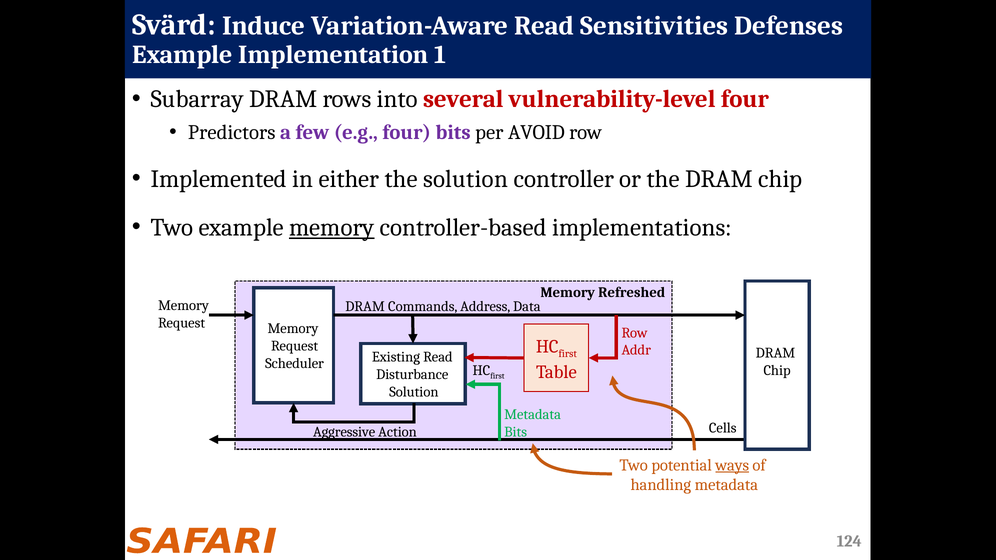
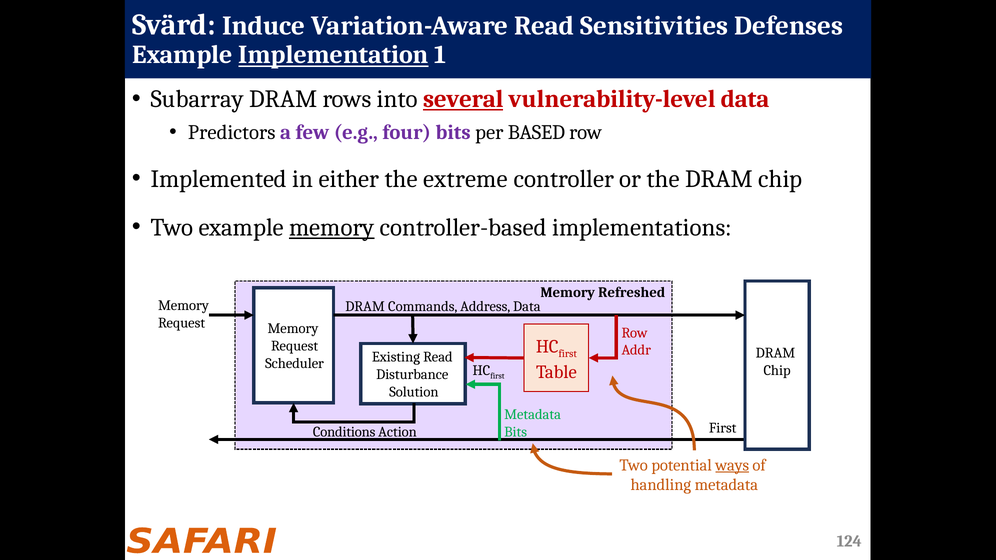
Implementation underline: none -> present
several underline: none -> present
vulnerability-level four: four -> data
AVOID: AVOID -> BASED
the solution: solution -> extreme
Cells at (723, 428): Cells -> First
Aggressive: Aggressive -> Conditions
